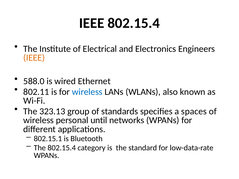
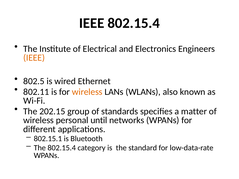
588.0: 588.0 -> 802.5
wireless at (87, 92) colour: blue -> orange
323.13: 323.13 -> 202.15
spaces: spaces -> matter
